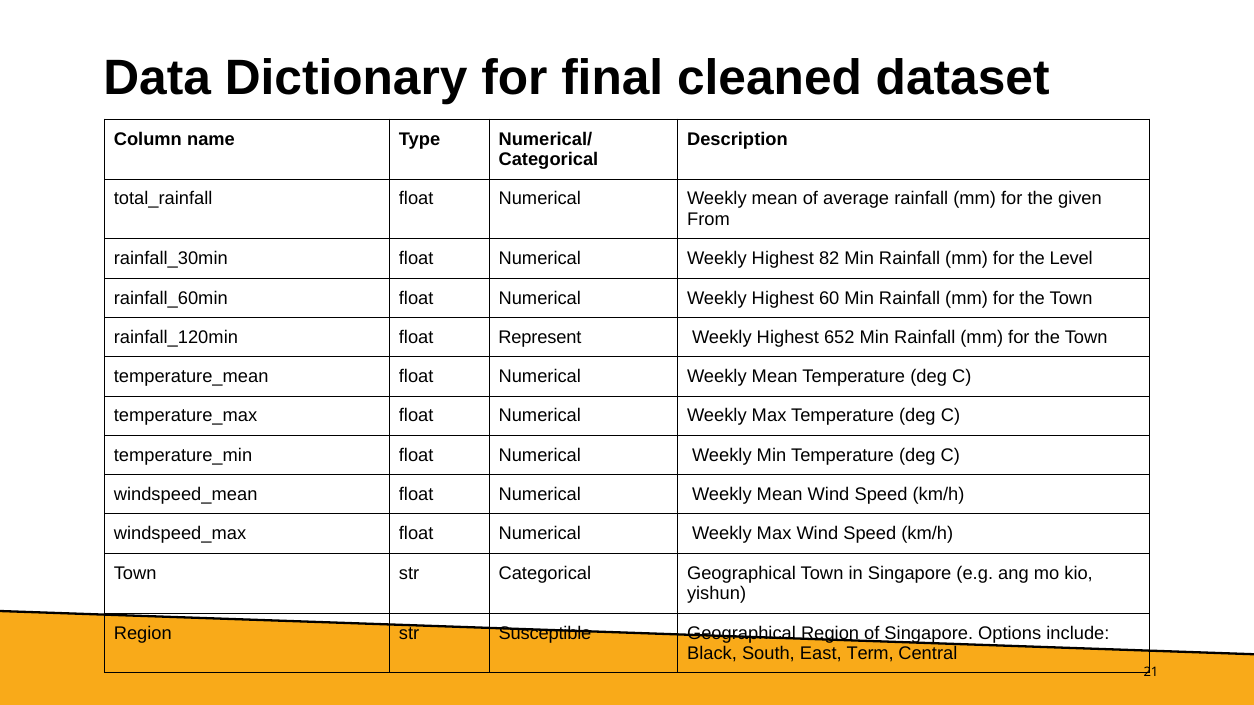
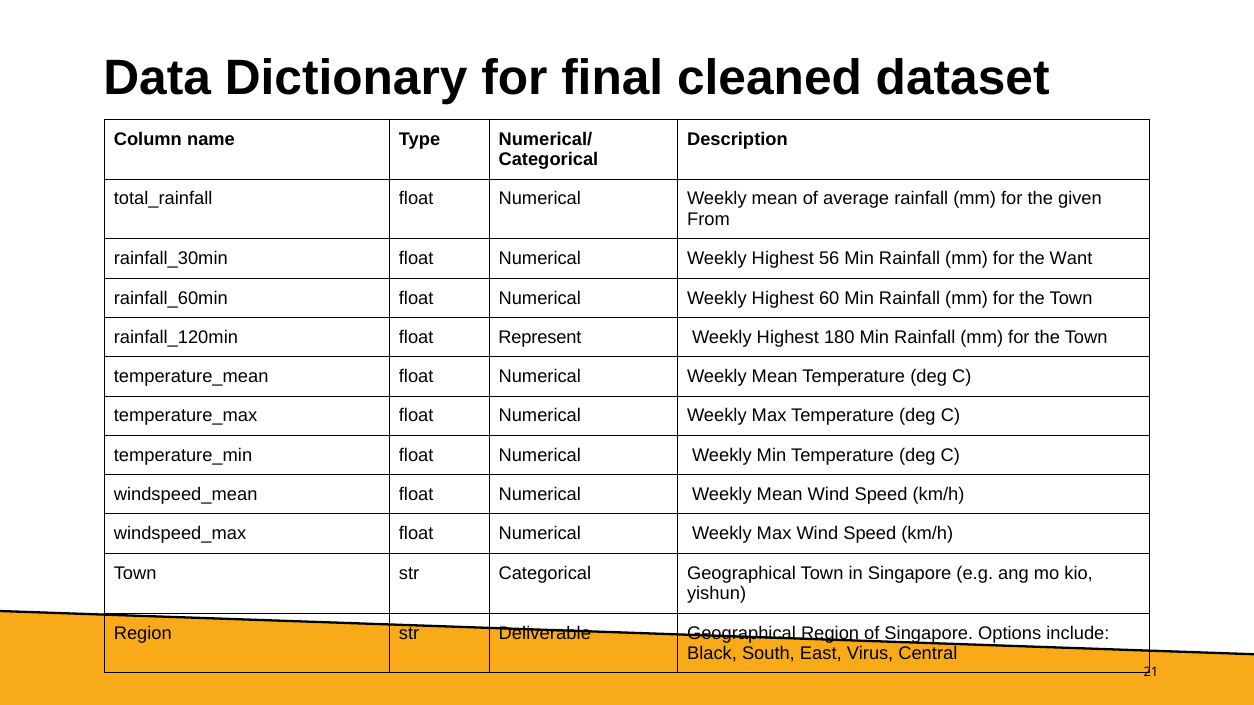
82: 82 -> 56
Level: Level -> Want
652: 652 -> 180
Susceptible: Susceptible -> Deliverable
Term: Term -> Virus
